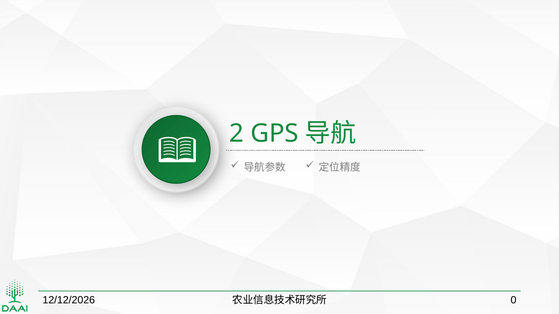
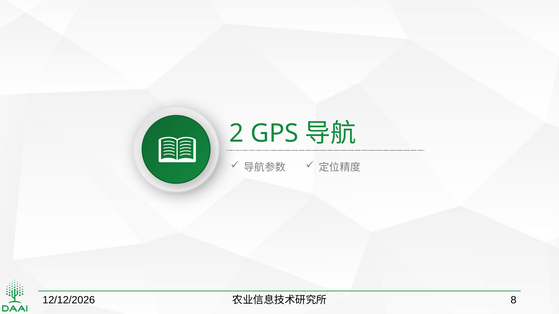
0: 0 -> 8
